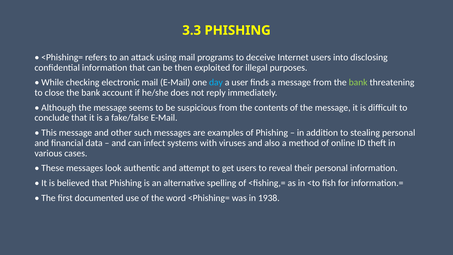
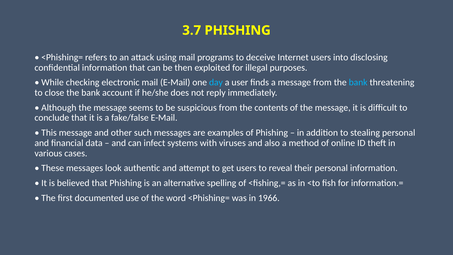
3.3: 3.3 -> 3.7
bank at (358, 82) colour: light green -> light blue
1938: 1938 -> 1966
